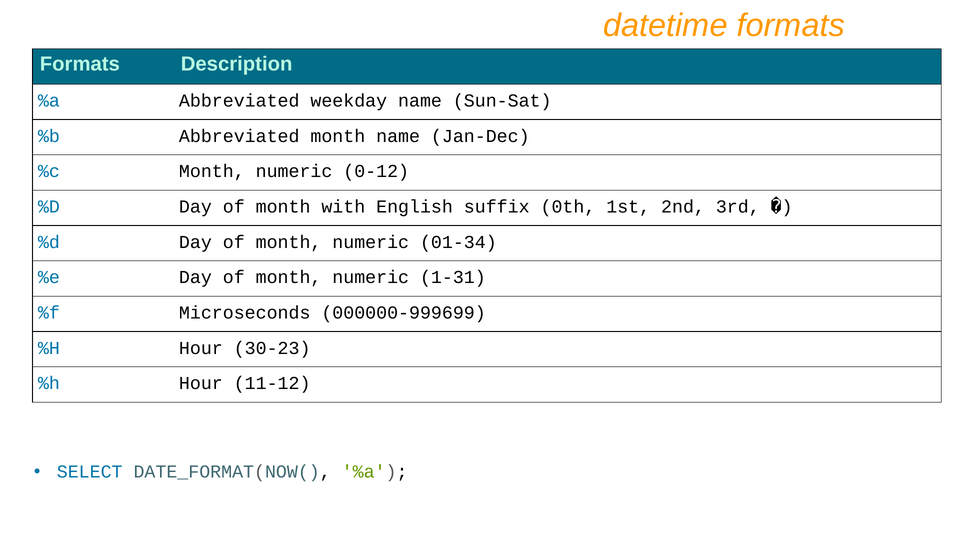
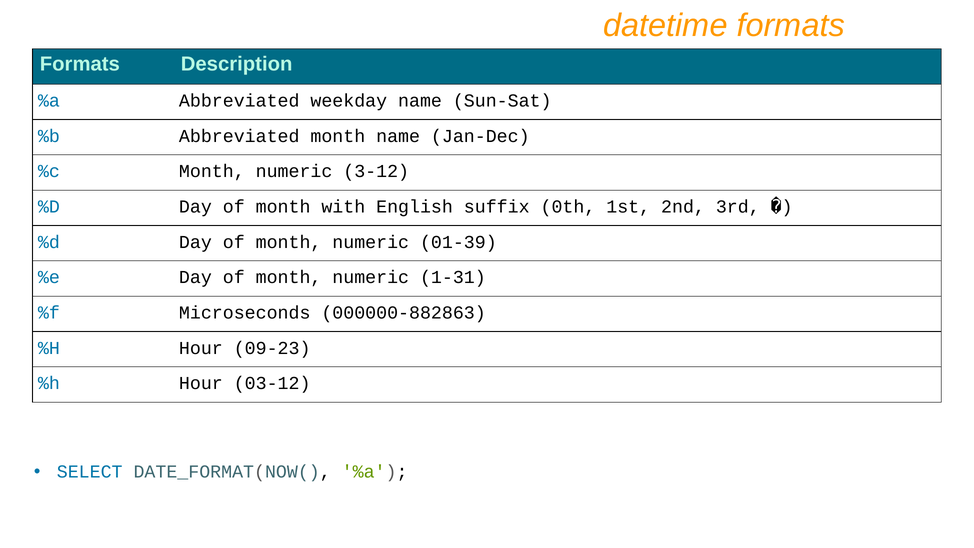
0-12: 0-12 -> 3-12
01-34: 01-34 -> 01-39
000000-999699: 000000-999699 -> 000000-882863
30-23: 30-23 -> 09-23
11-12: 11-12 -> 03-12
